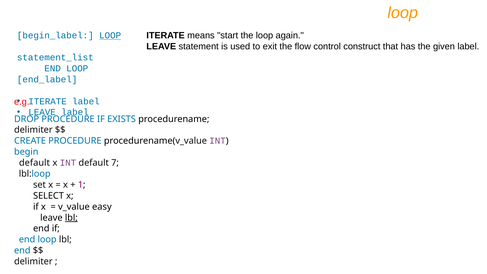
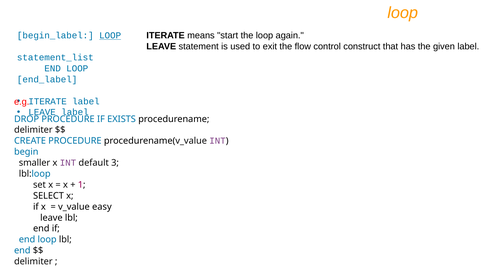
default at (34, 163): default -> smaller
7: 7 -> 3
lbl at (71, 218) underline: present -> none
